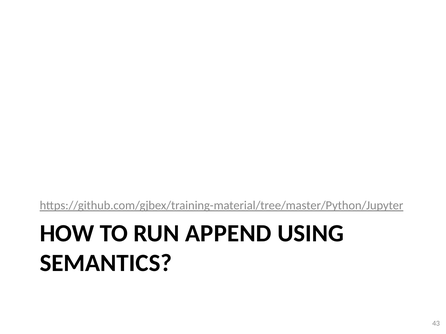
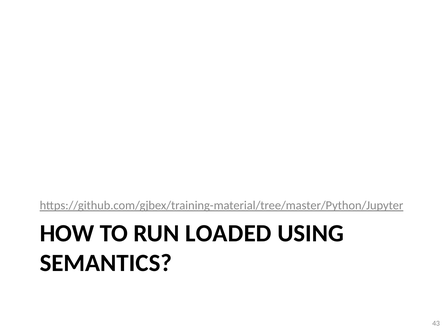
APPEND: APPEND -> LOADED
